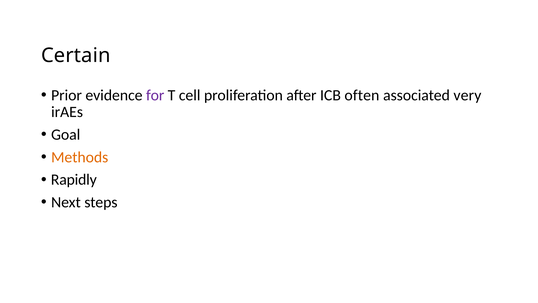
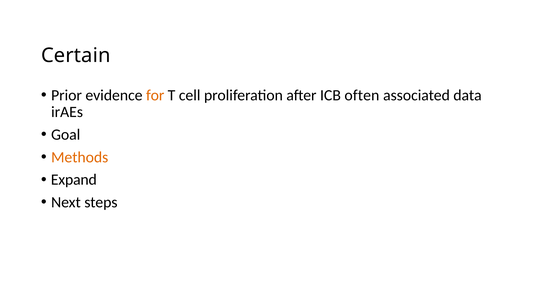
for colour: purple -> orange
very: very -> data
Rapidly: Rapidly -> Expand
